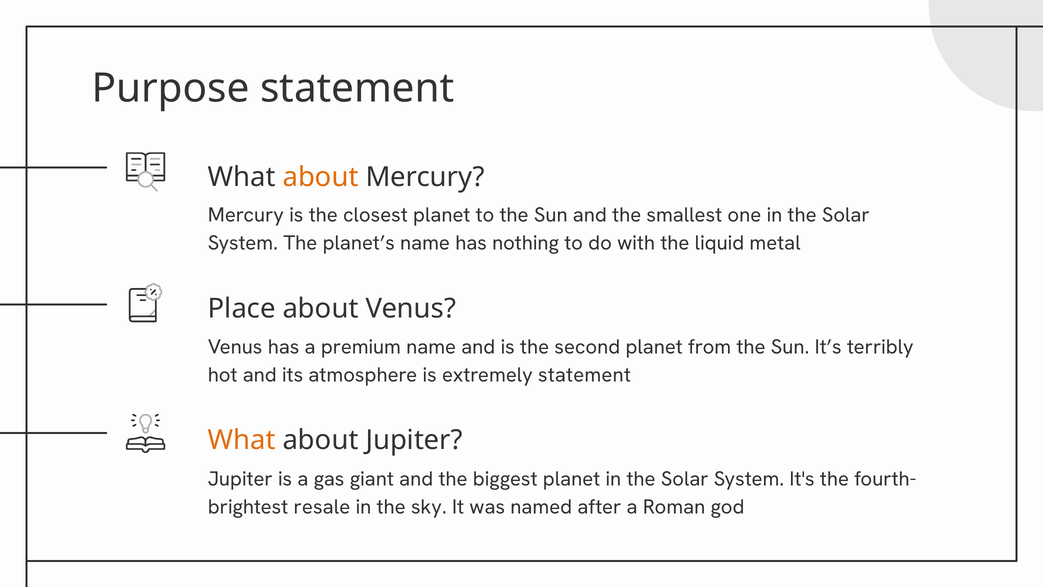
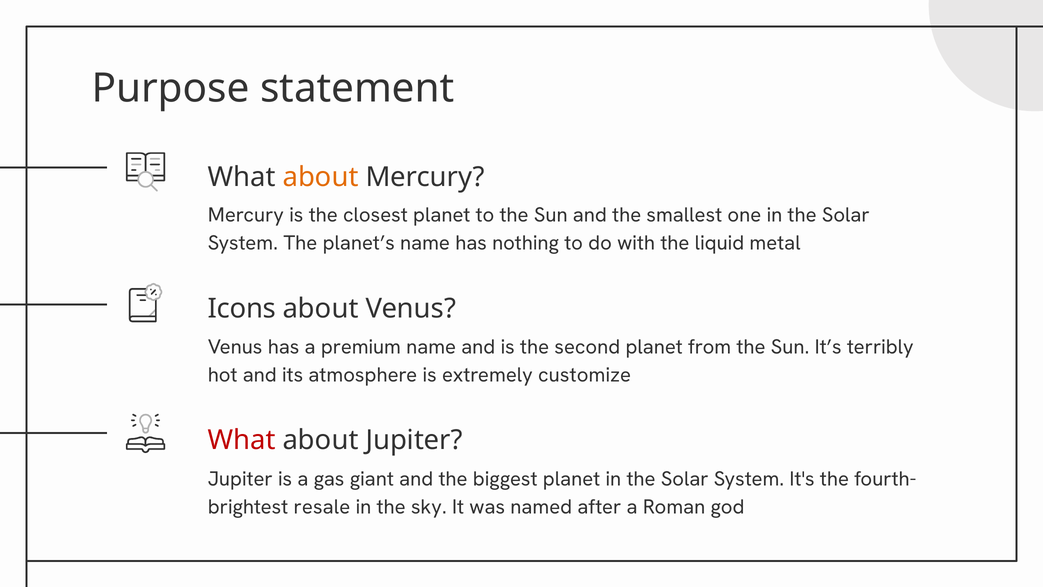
Place: Place -> Icons
extremely statement: statement -> customize
What at (242, 440) colour: orange -> red
